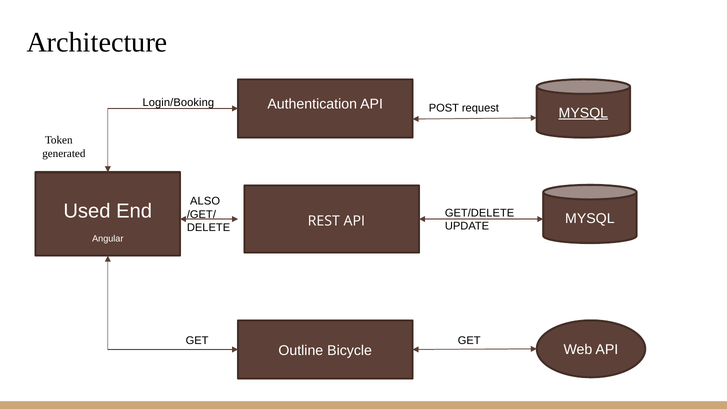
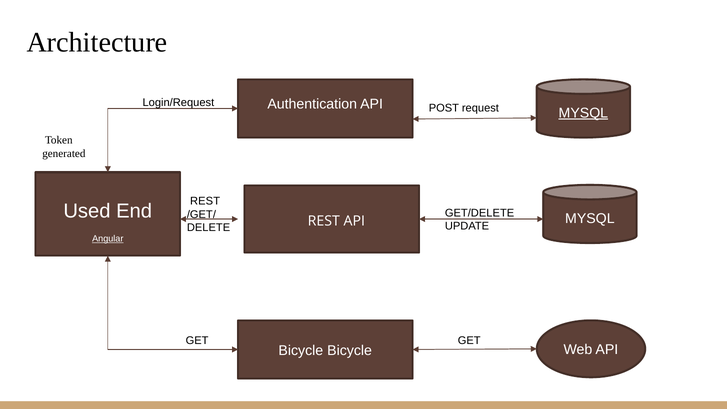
Login/Booking: Login/Booking -> Login/Request
ALSO at (205, 201): ALSO -> REST
Angular underline: none -> present
Outline at (301, 350): Outline -> Bicycle
